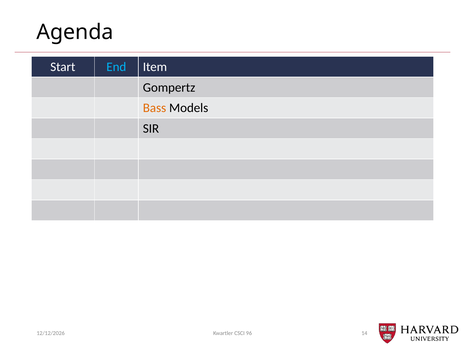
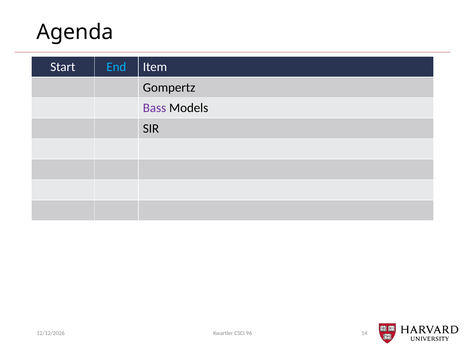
Bass colour: orange -> purple
